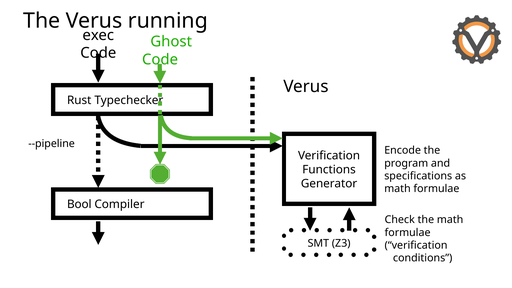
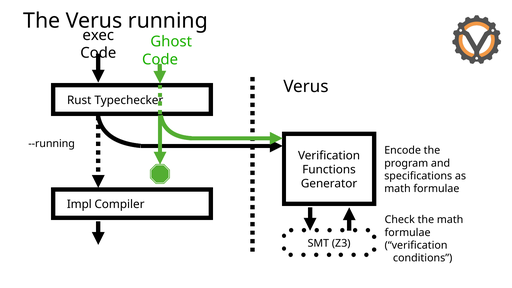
--pipeline: --pipeline -> --running
Bool: Bool -> Impl
